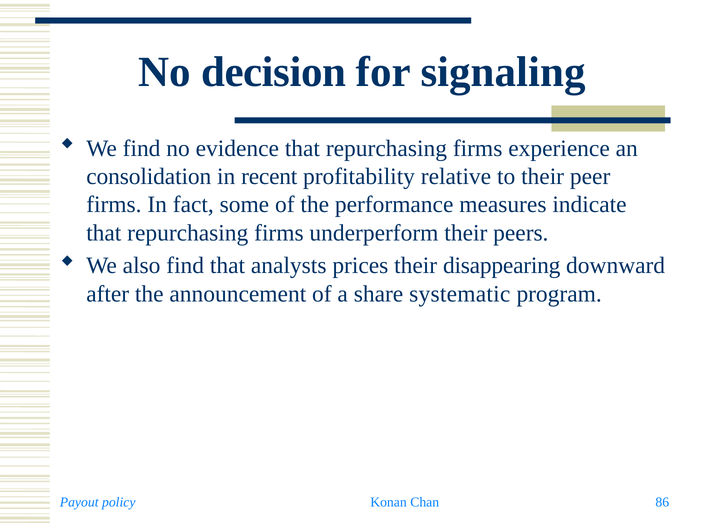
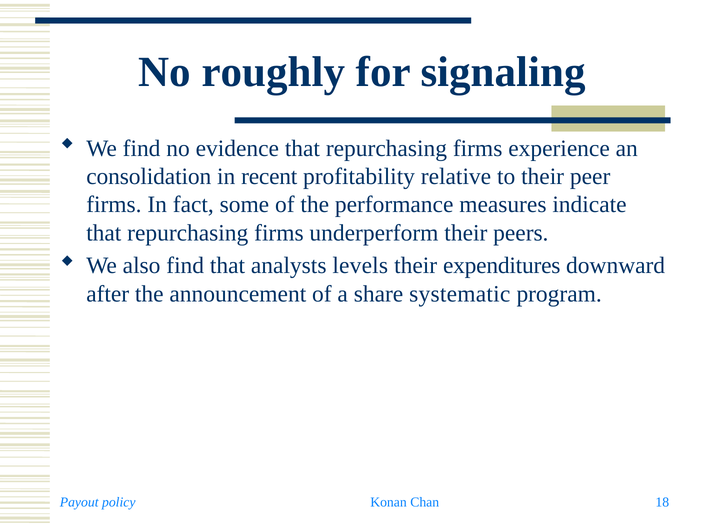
decision: decision -> roughly
prices: prices -> levels
disappearing: disappearing -> expenditures
86: 86 -> 18
